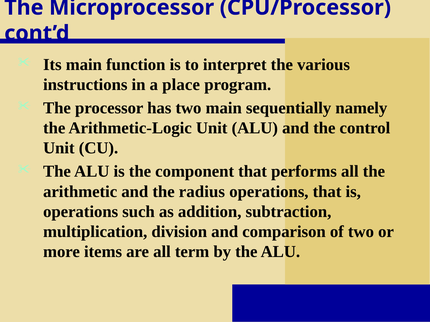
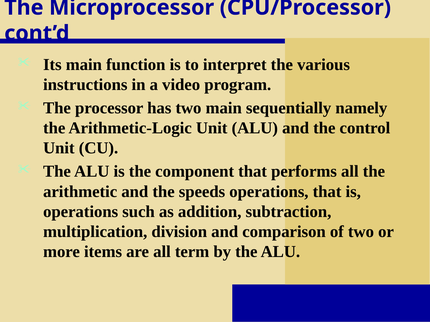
place: place -> video
radius: radius -> speeds
